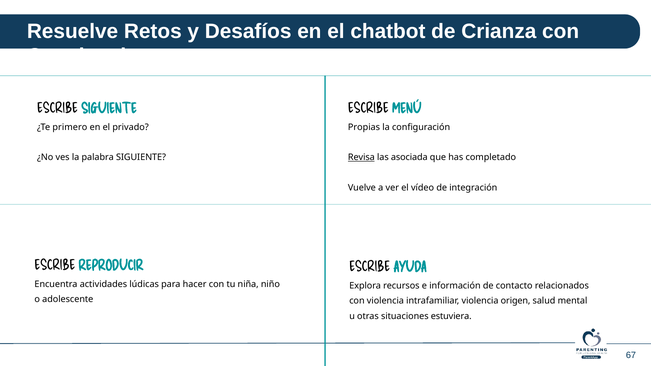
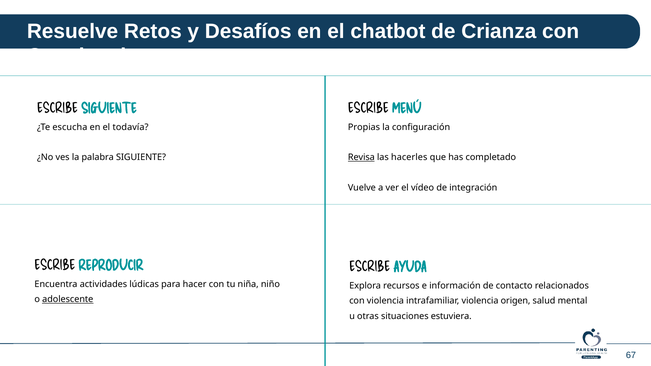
primero: primero -> escucha
privado: privado -> todavía
asociada: asociada -> hacerles
adolescente underline: none -> present
